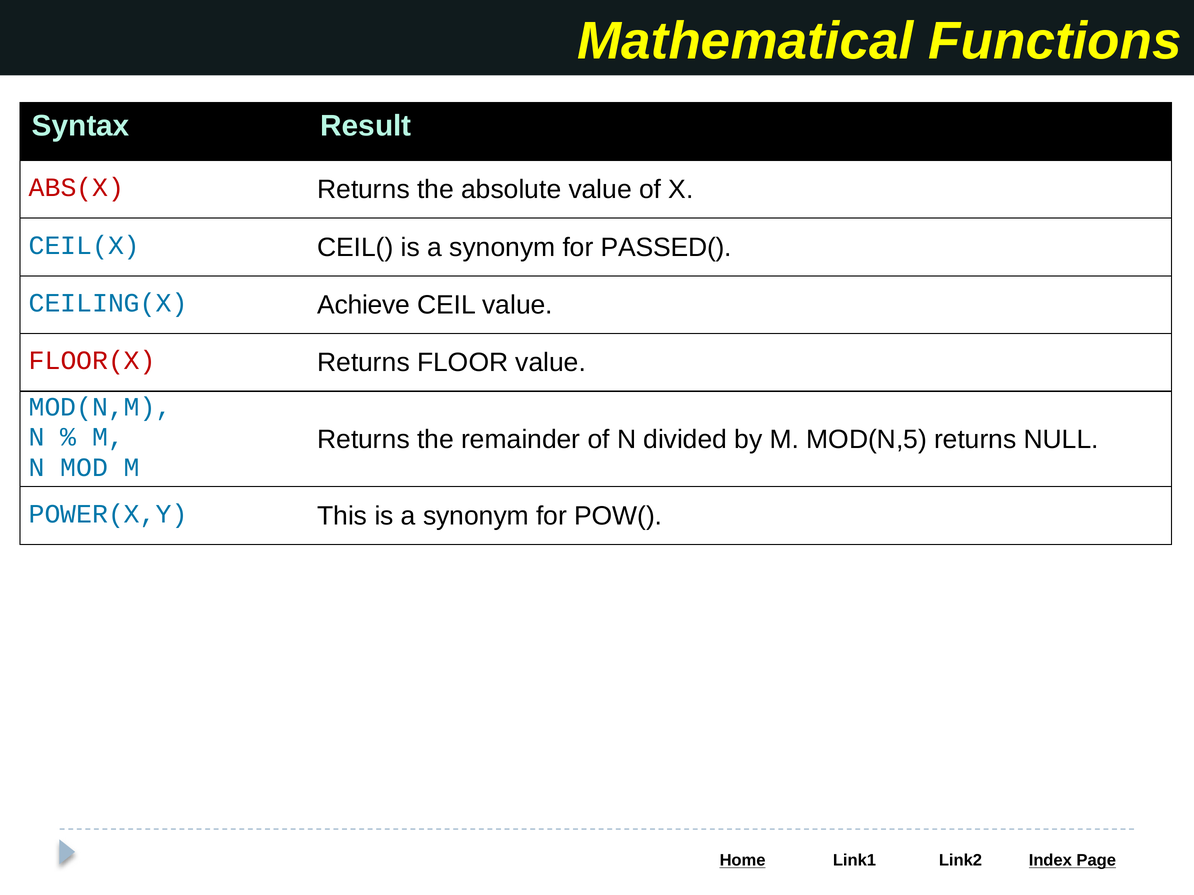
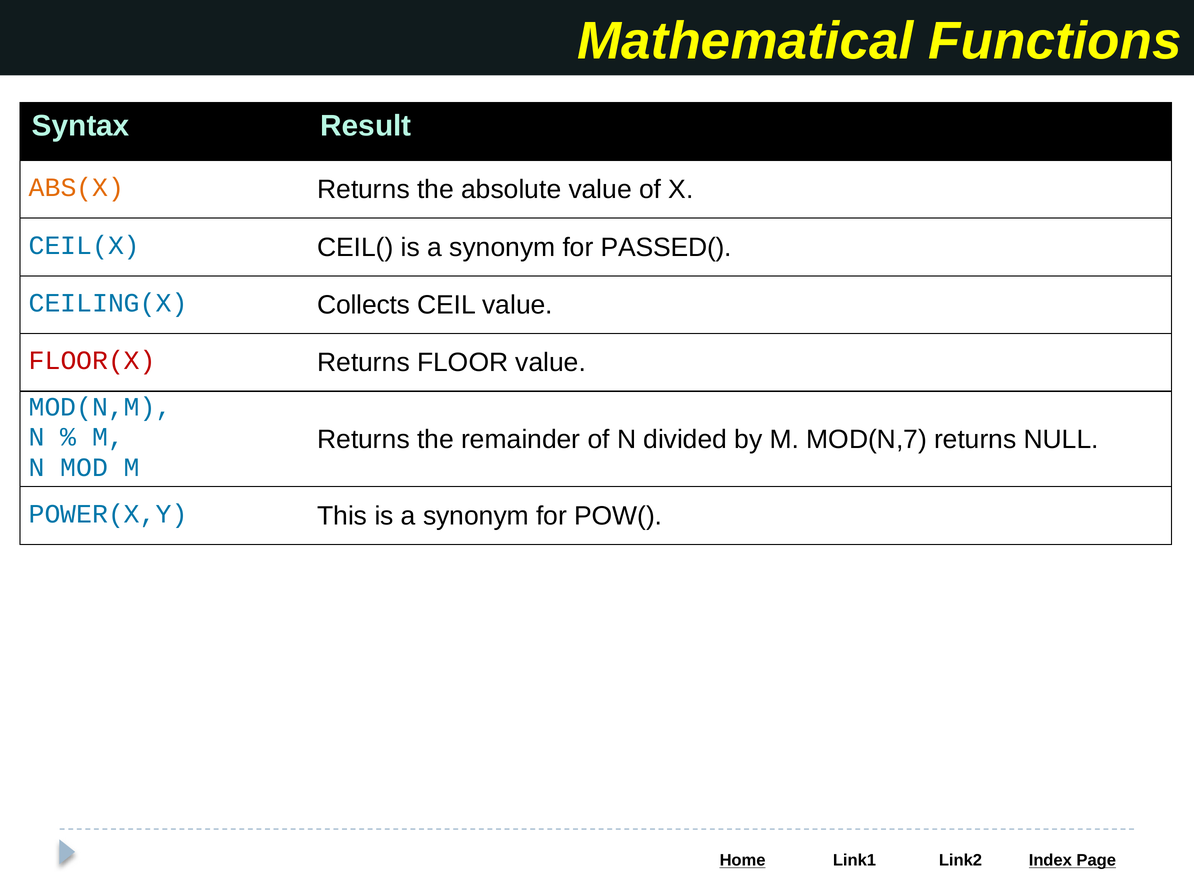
ABS(X colour: red -> orange
Achieve: Achieve -> Collects
MOD(N,5: MOD(N,5 -> MOD(N,7
